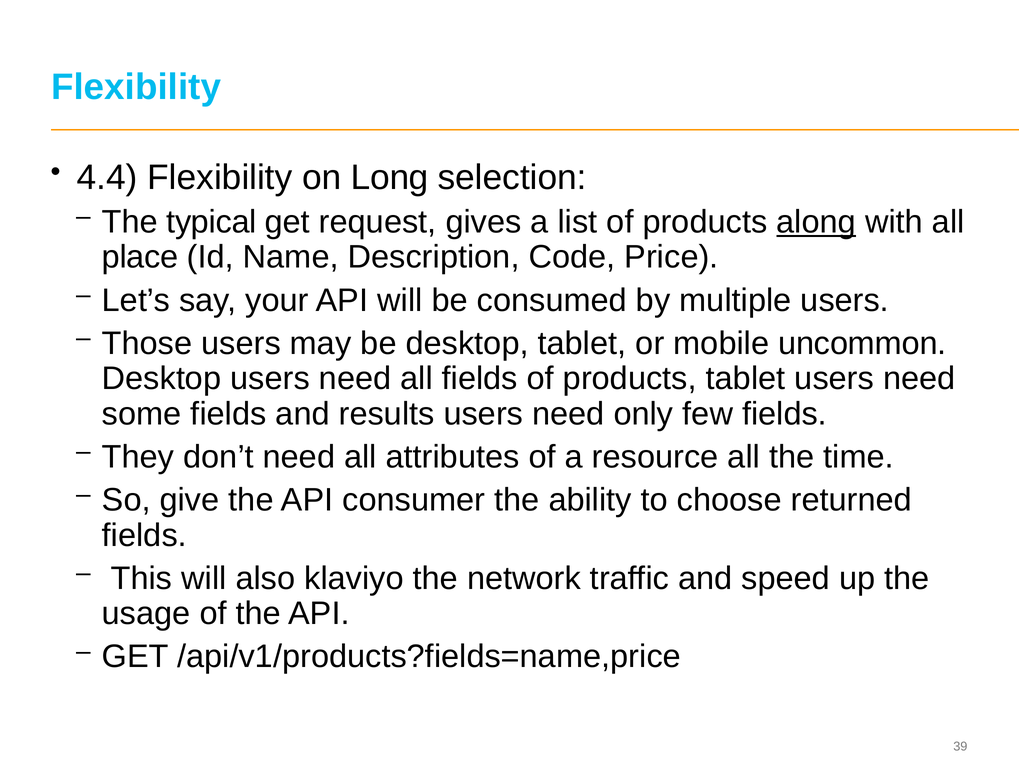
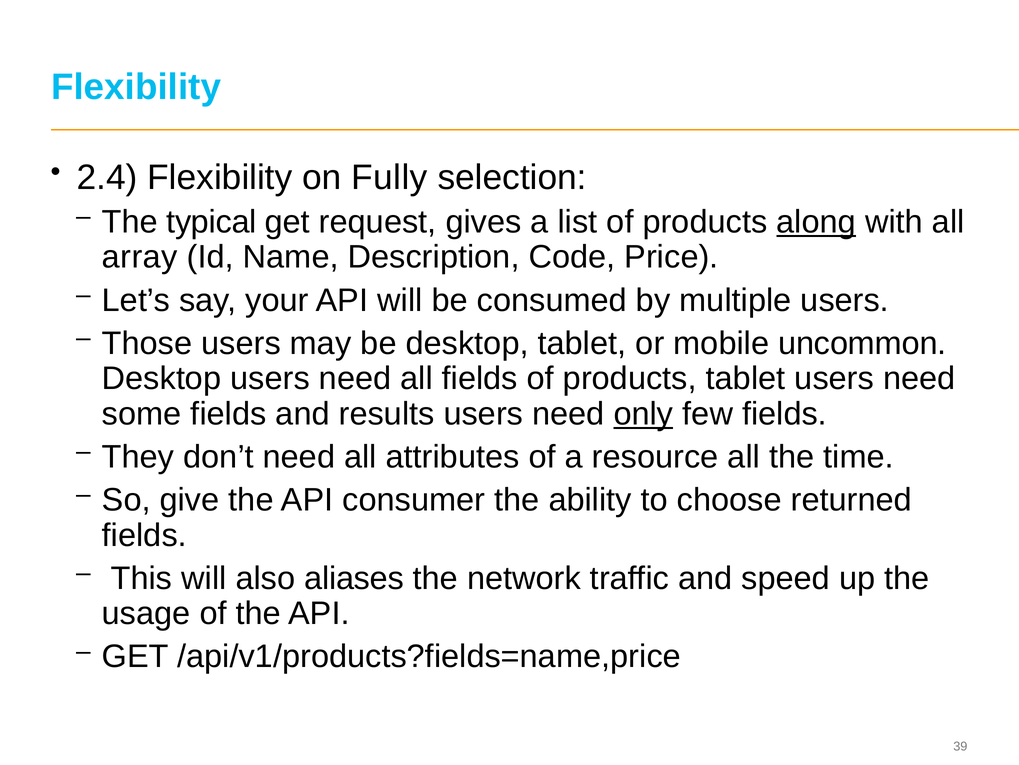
4.4: 4.4 -> 2.4
Long: Long -> Fully
place: place -> array
only underline: none -> present
klaviyo: klaviyo -> aliases
